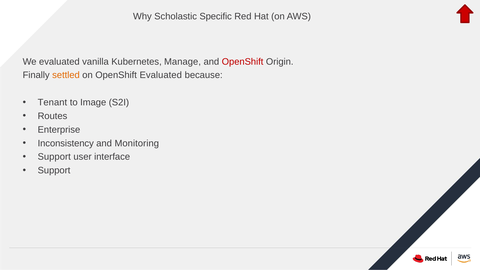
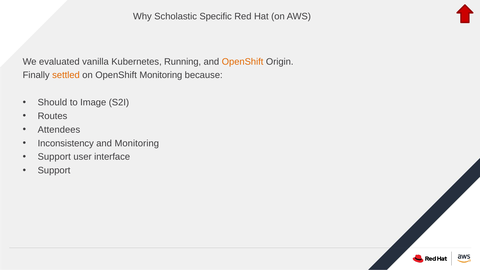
Manage: Manage -> Running
OpenShift at (243, 62) colour: red -> orange
OpenShift Evaluated: Evaluated -> Monitoring
Tenant: Tenant -> Should
Enterprise: Enterprise -> Attendees
